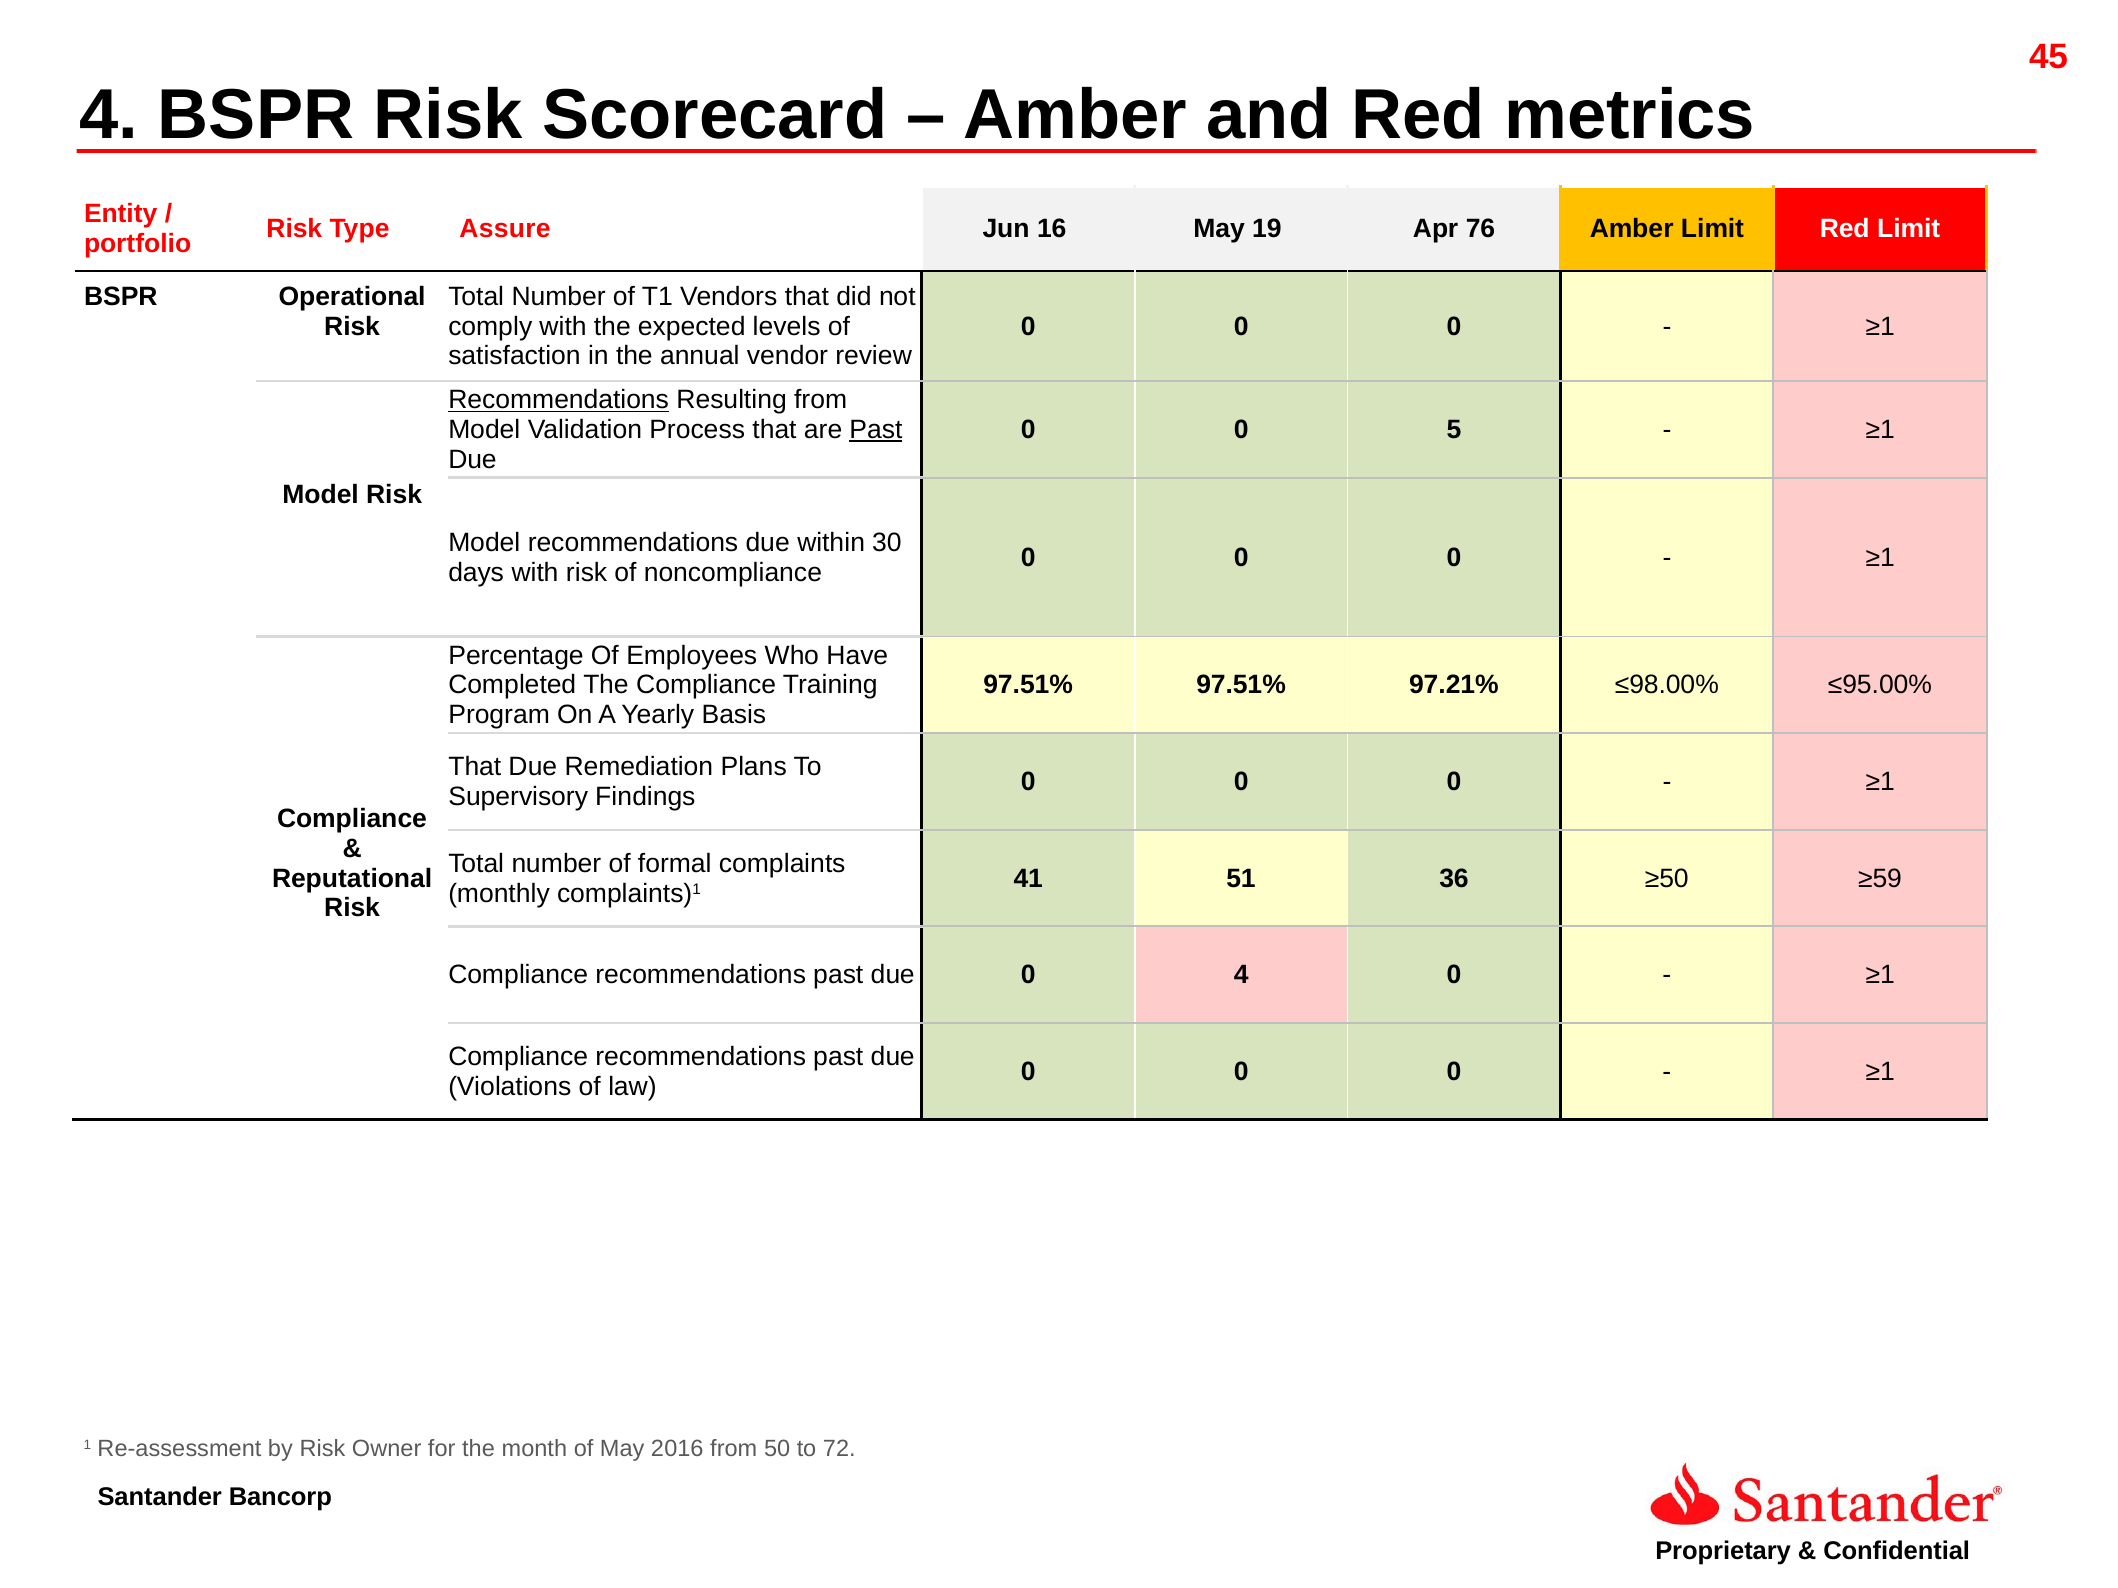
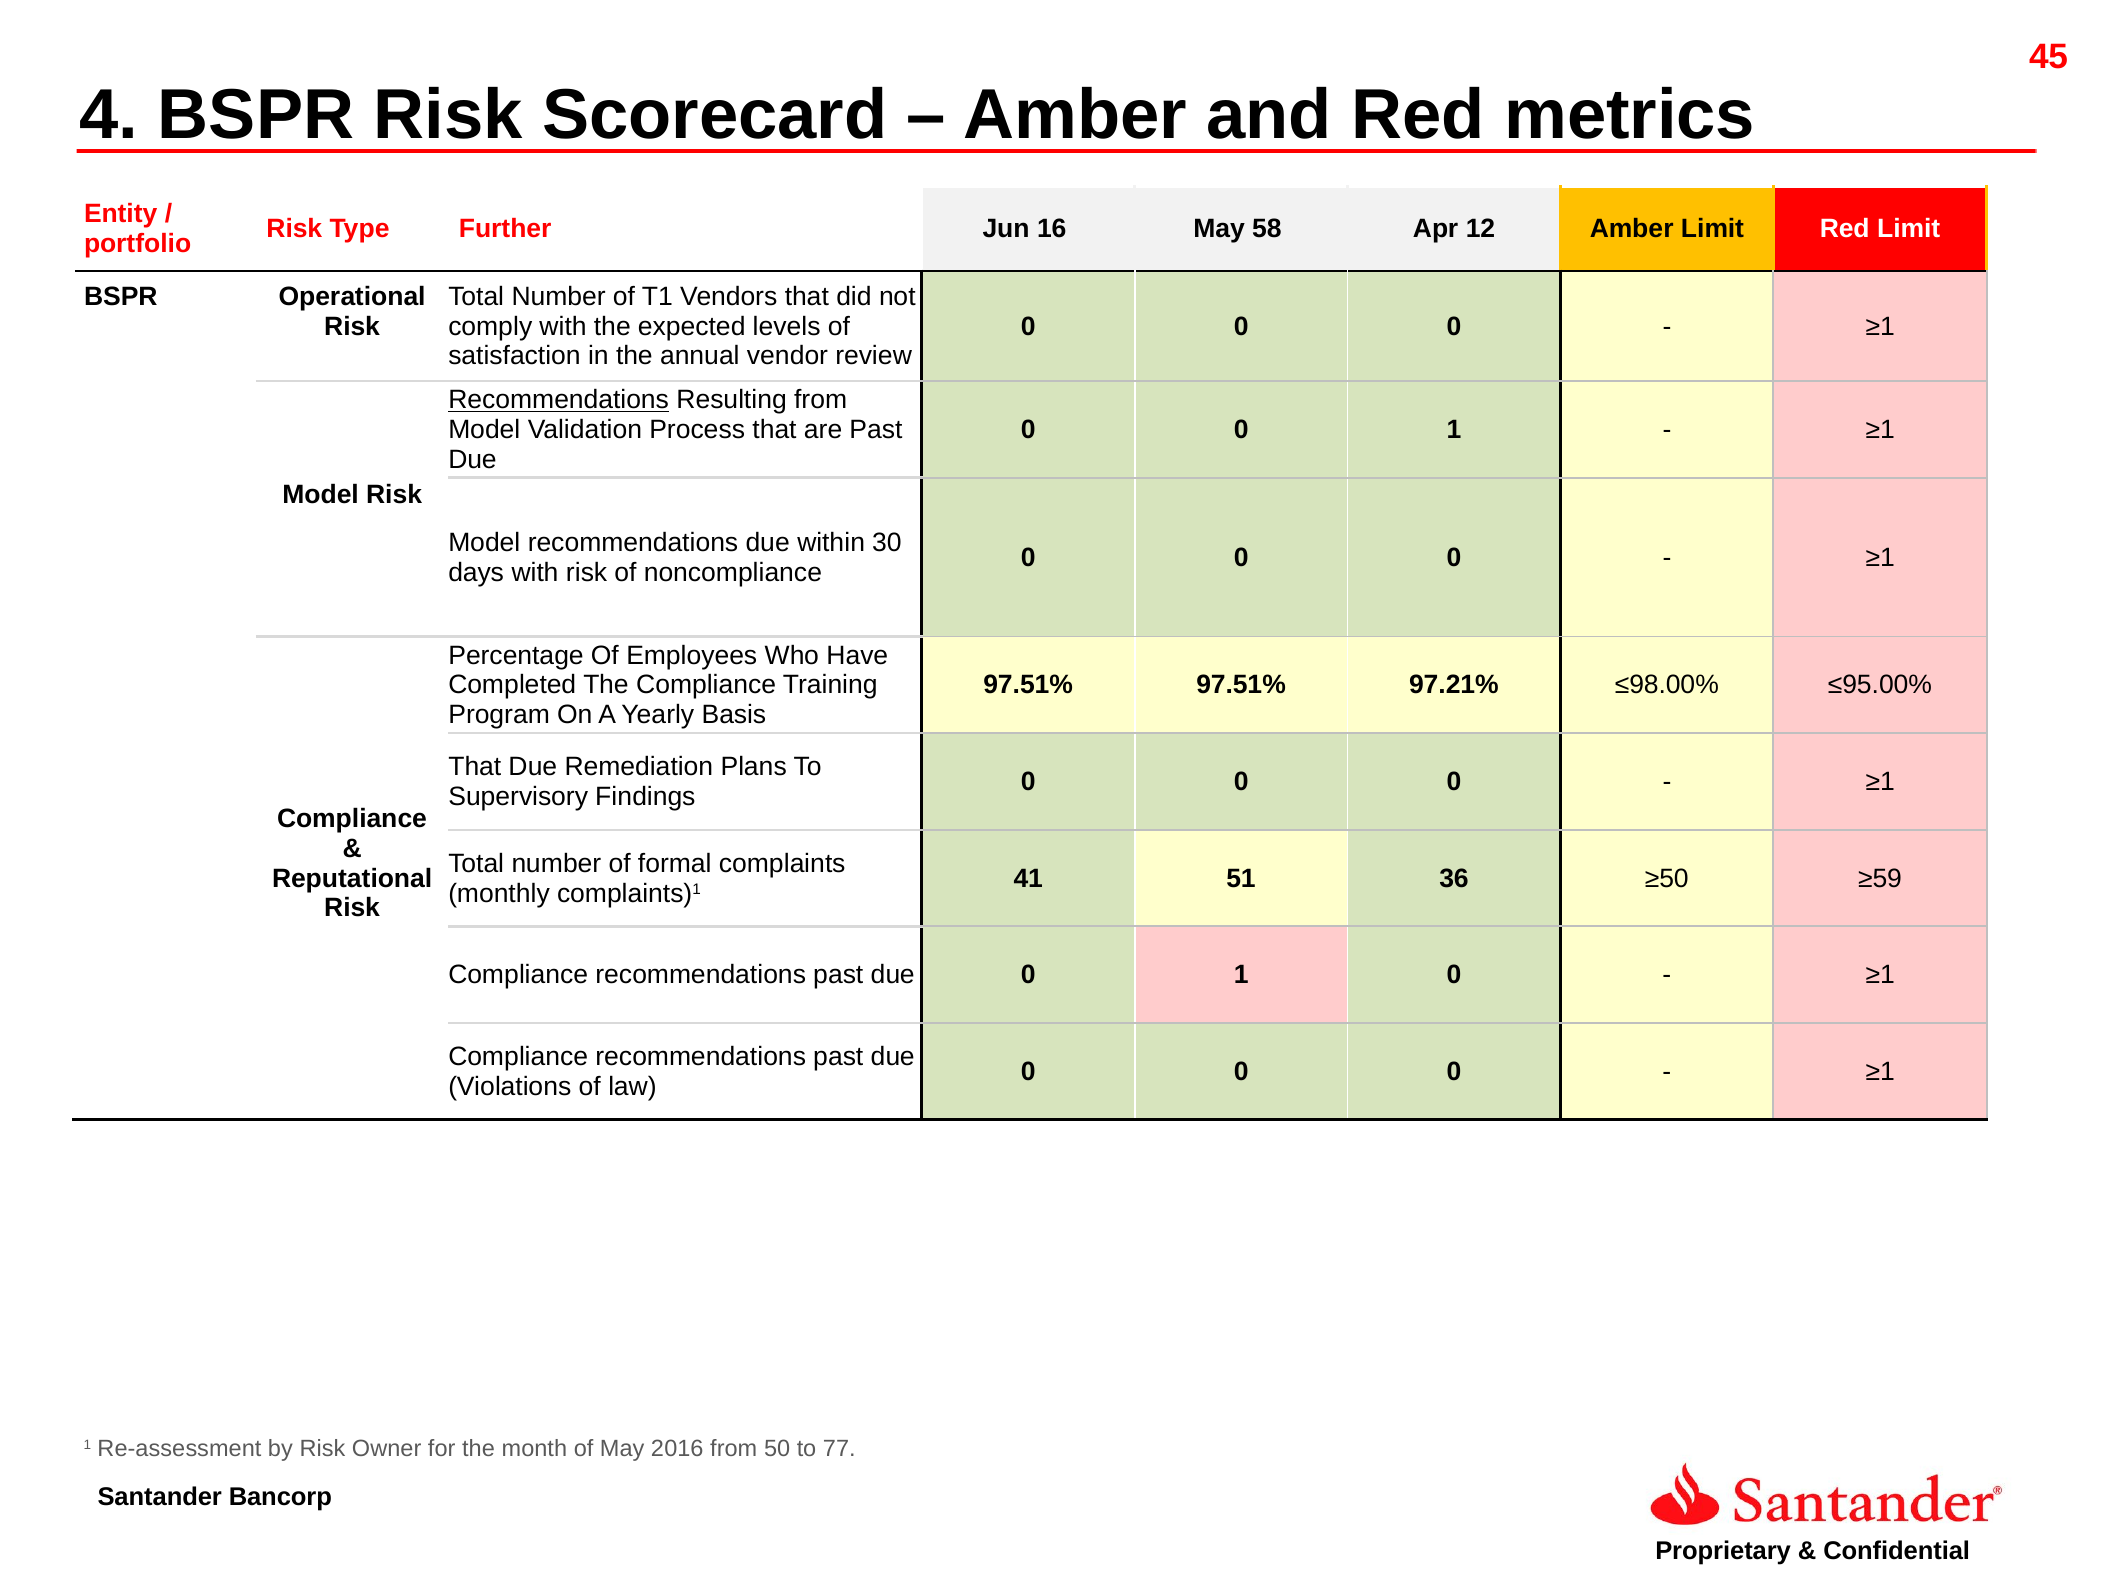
Assure: Assure -> Further
19: 19 -> 58
76: 76 -> 12
Past at (876, 430) underline: present -> none
0 0 5: 5 -> 1
due 0 4: 4 -> 1
72: 72 -> 77
